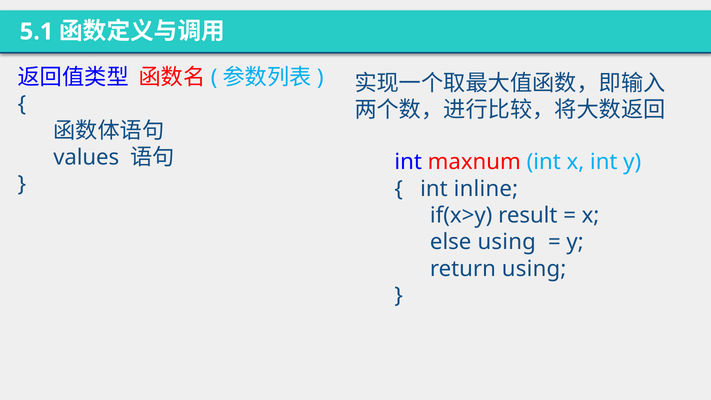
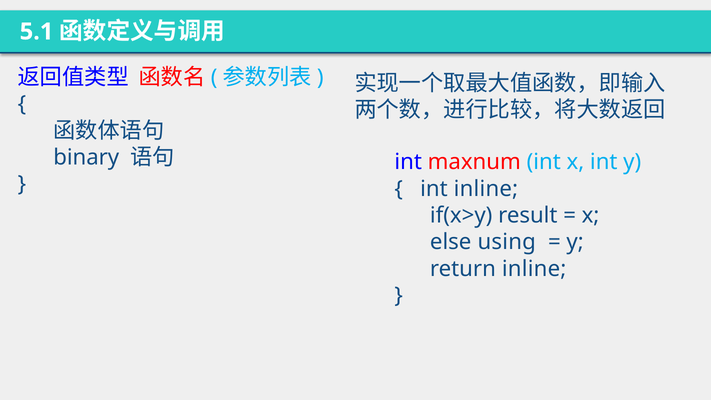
values: values -> binary
return using: using -> inline
